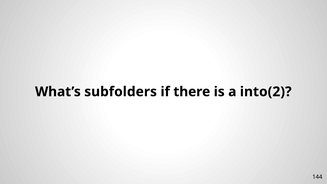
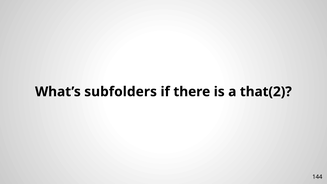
into(2: into(2 -> that(2
